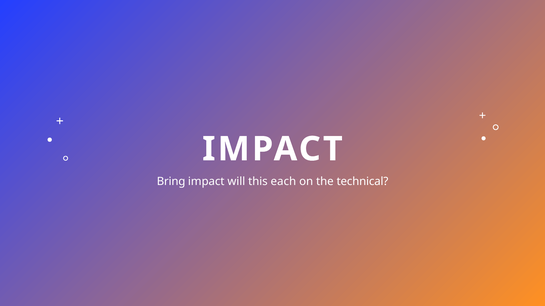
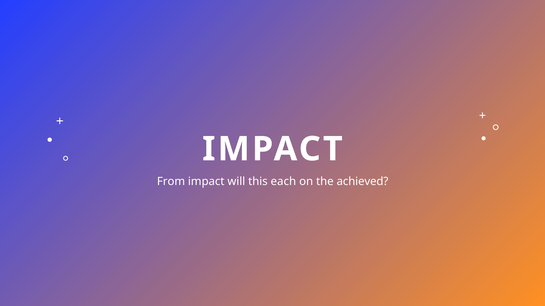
Bring: Bring -> From
technical: technical -> achieved
